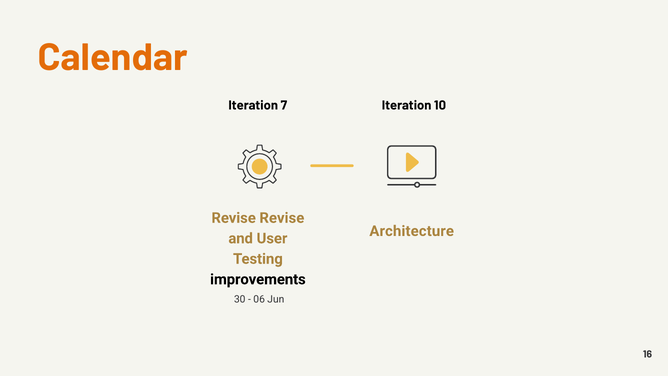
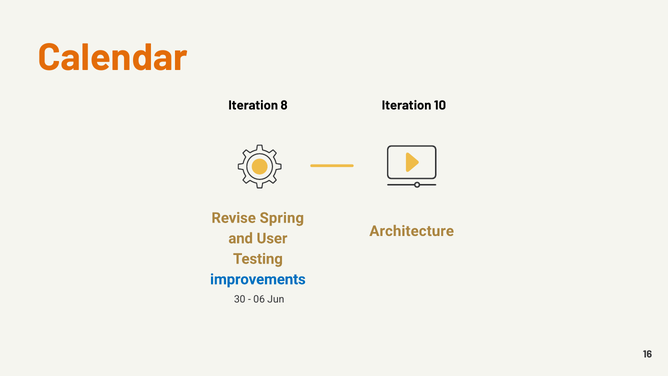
7: 7 -> 8
Revise Revise: Revise -> Spring
improvements colour: black -> blue
